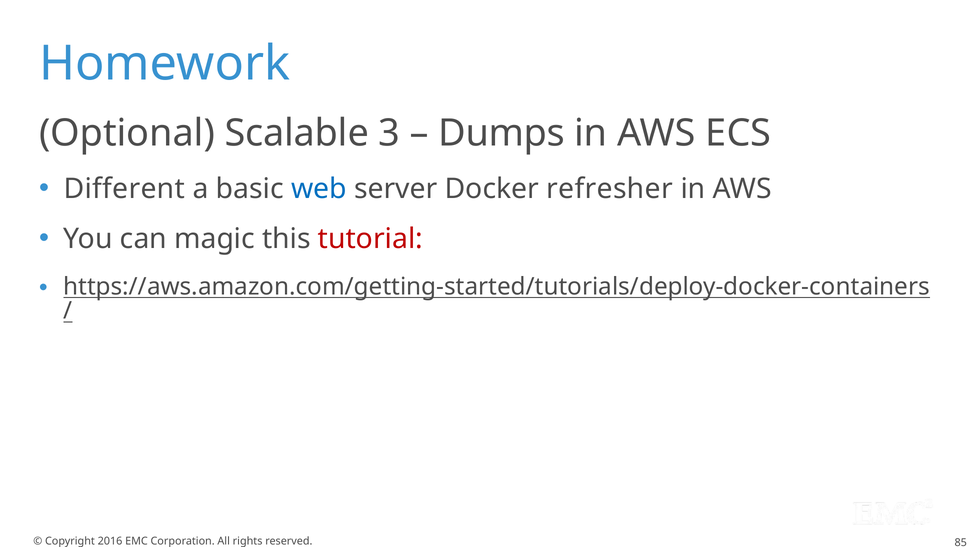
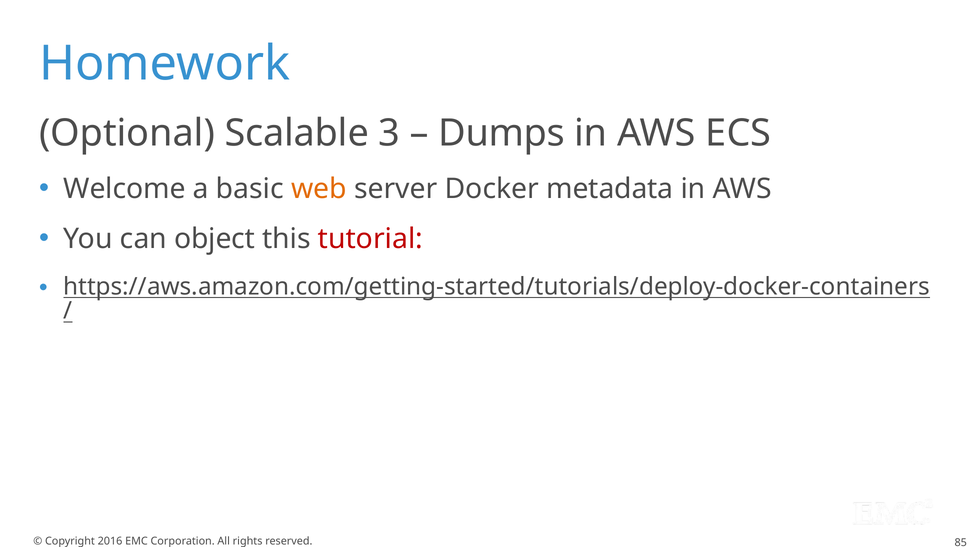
Different: Different -> Welcome
web colour: blue -> orange
refresher: refresher -> metadata
magic: magic -> object
